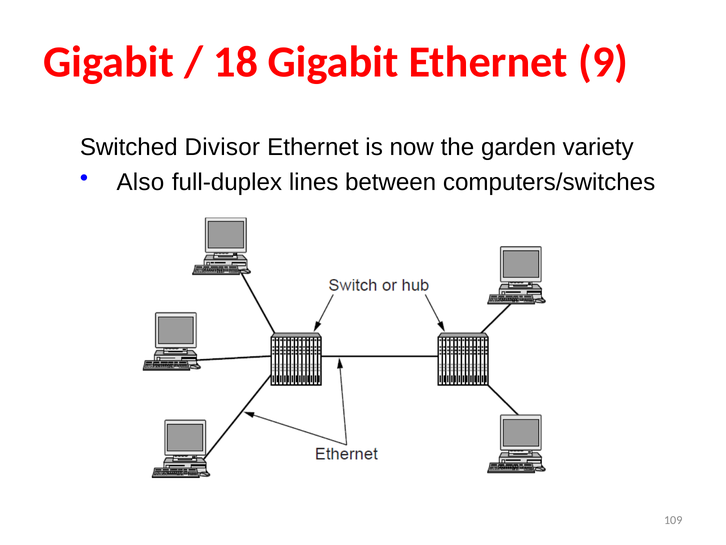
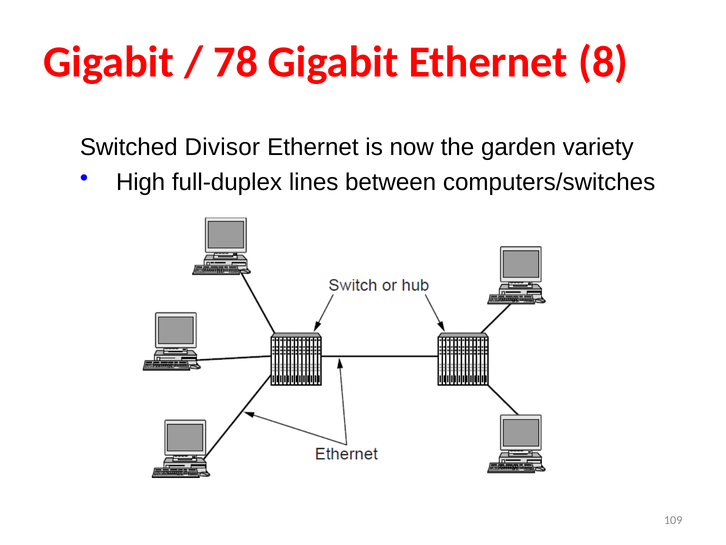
18: 18 -> 78
9: 9 -> 8
Also: Also -> High
